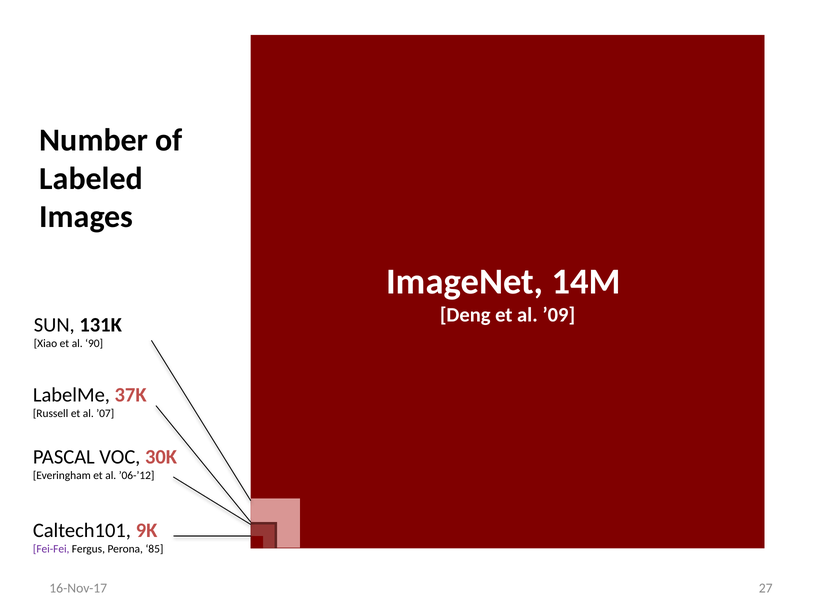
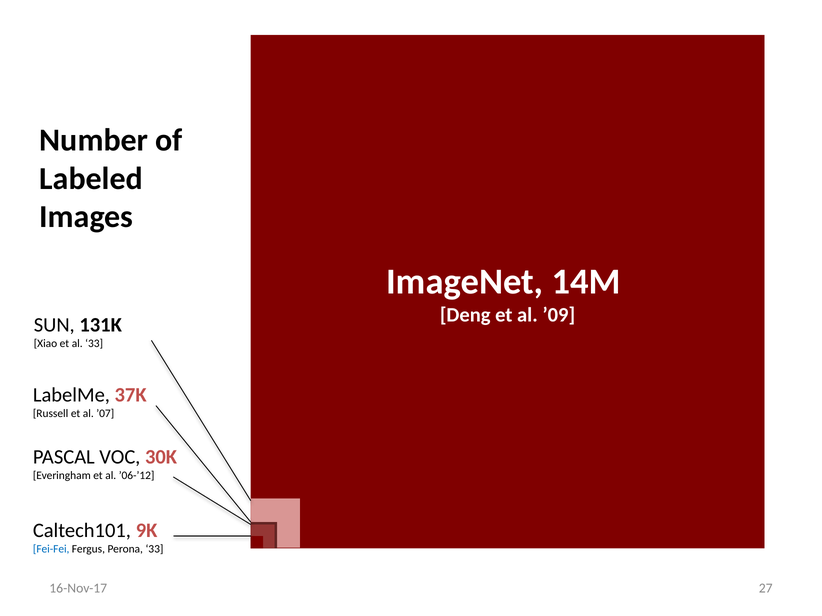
al 90: 90 -> 33
Fei-Fei colour: purple -> blue
Perona 85: 85 -> 33
